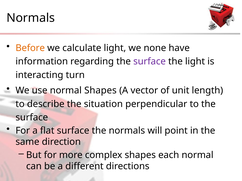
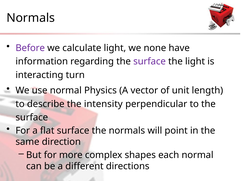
Before colour: orange -> purple
normal Shapes: Shapes -> Physics
situation: situation -> intensity
